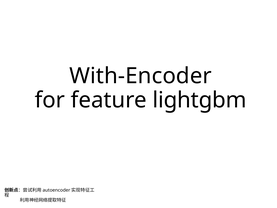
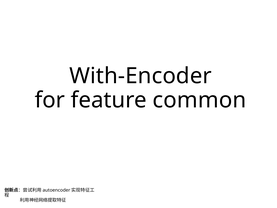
lightgbm: lightgbm -> common
